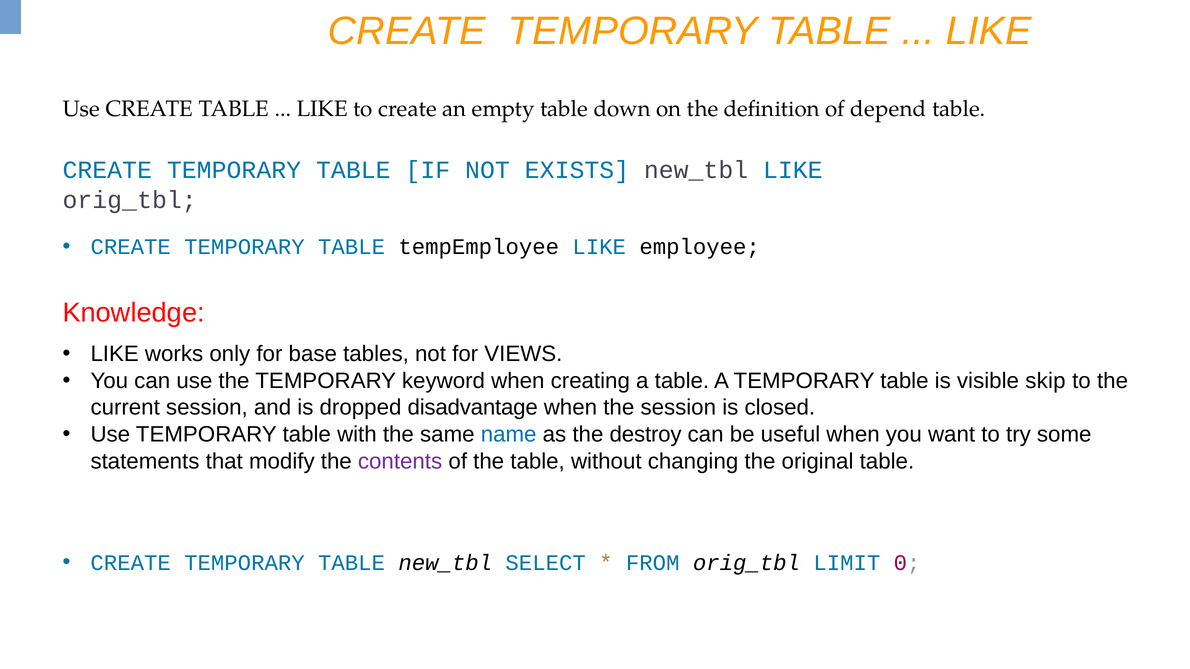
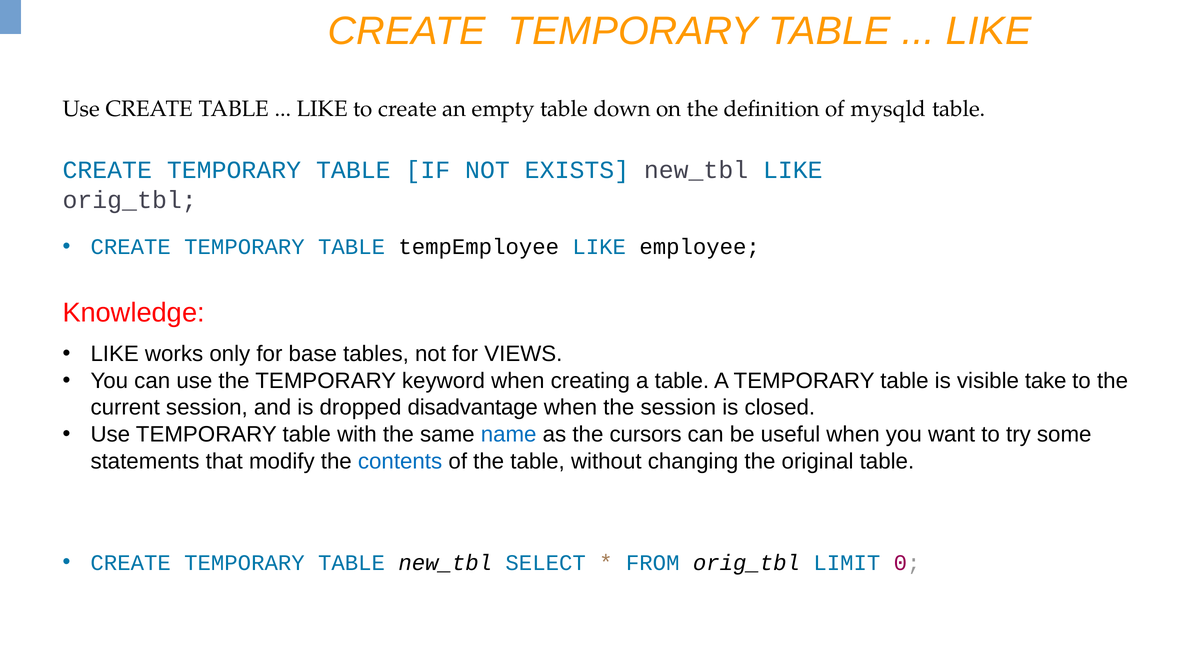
depend: depend -> mysqld
skip: skip -> take
destroy: destroy -> cursors
contents colour: purple -> blue
